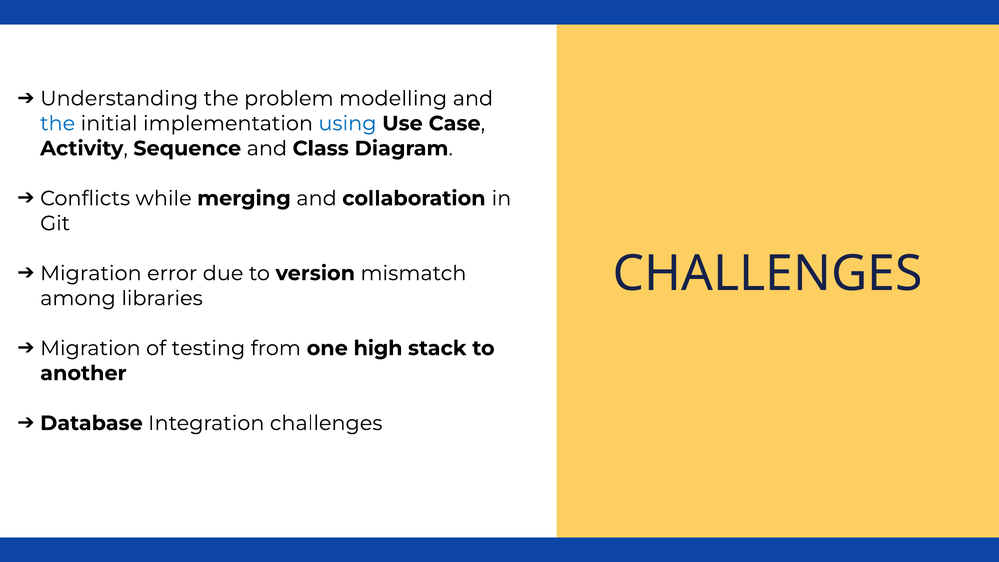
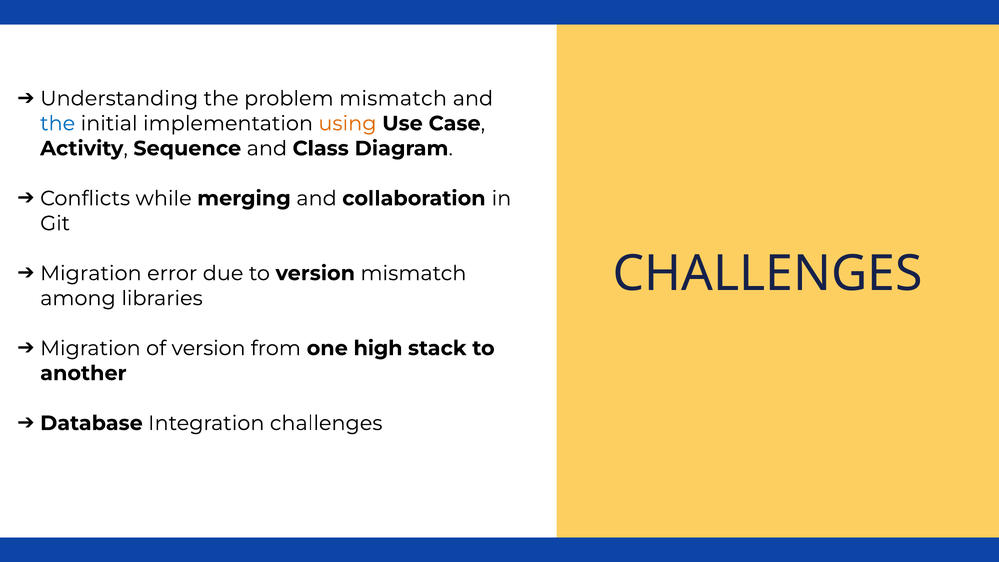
problem modelling: modelling -> mismatch
using colour: blue -> orange
of testing: testing -> version
